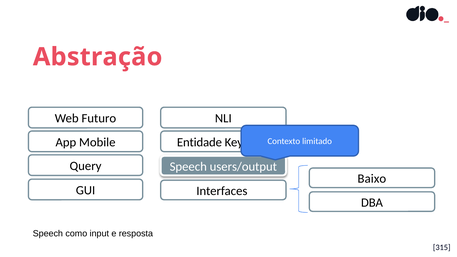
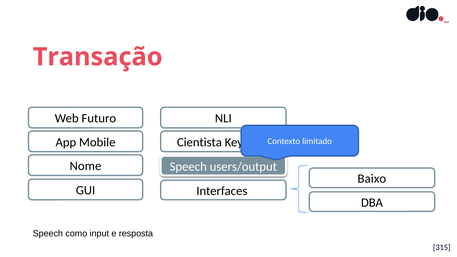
Abstração: Abstração -> Transação
Entidade: Entidade -> Cientista
Query: Query -> Nome
